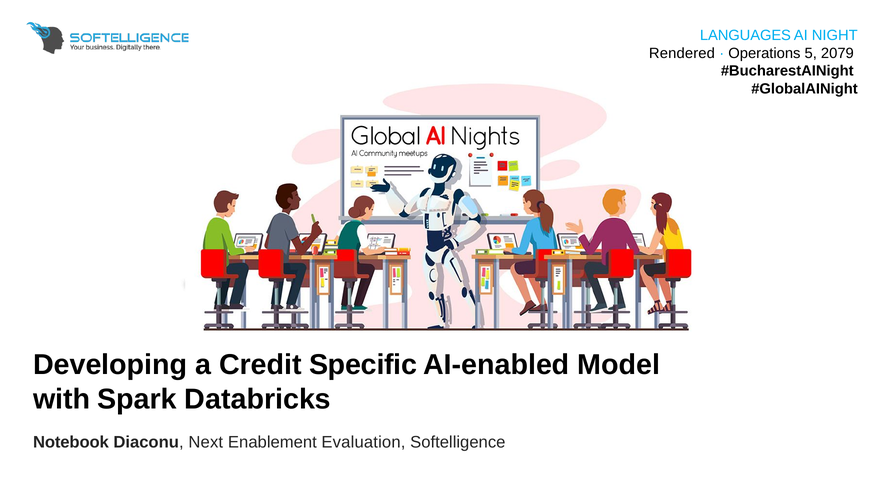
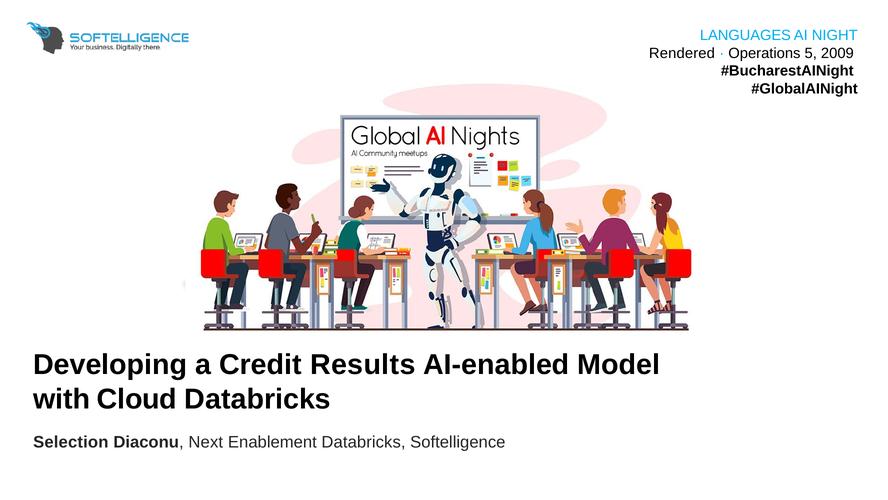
2079: 2079 -> 2009
Specific: Specific -> Results
Spark: Spark -> Cloud
Notebook: Notebook -> Selection
Enablement Evaluation: Evaluation -> Databricks
